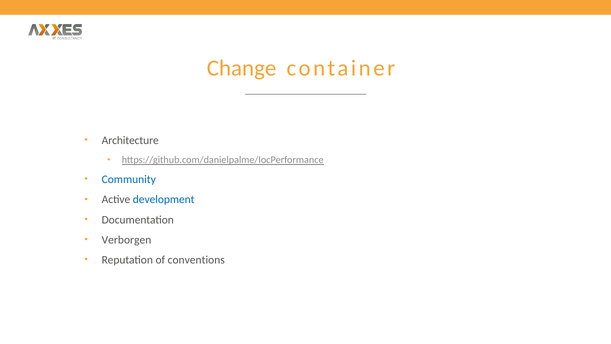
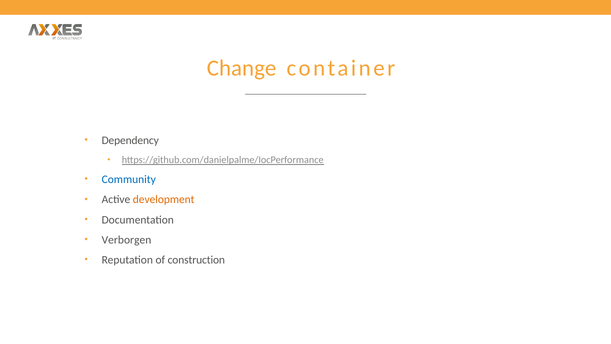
Architecture: Architecture -> Dependency
development colour: blue -> orange
conventions: conventions -> construction
